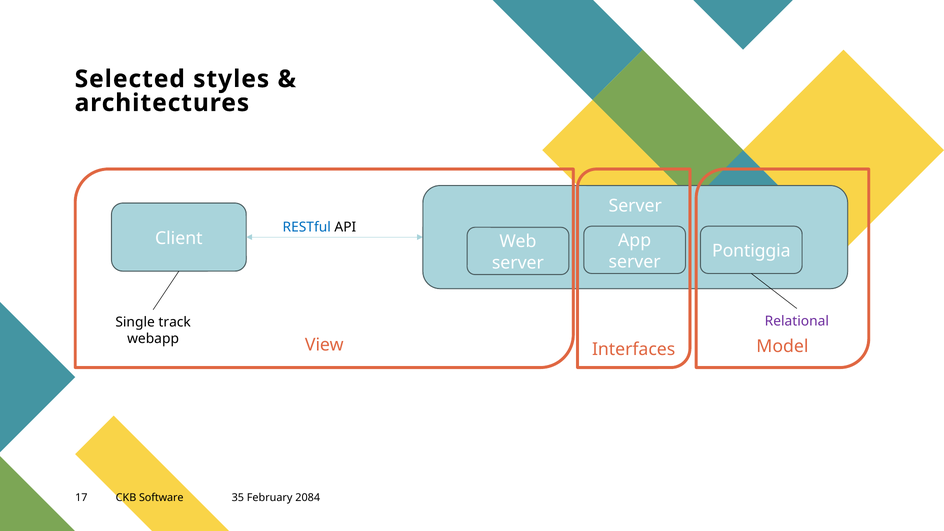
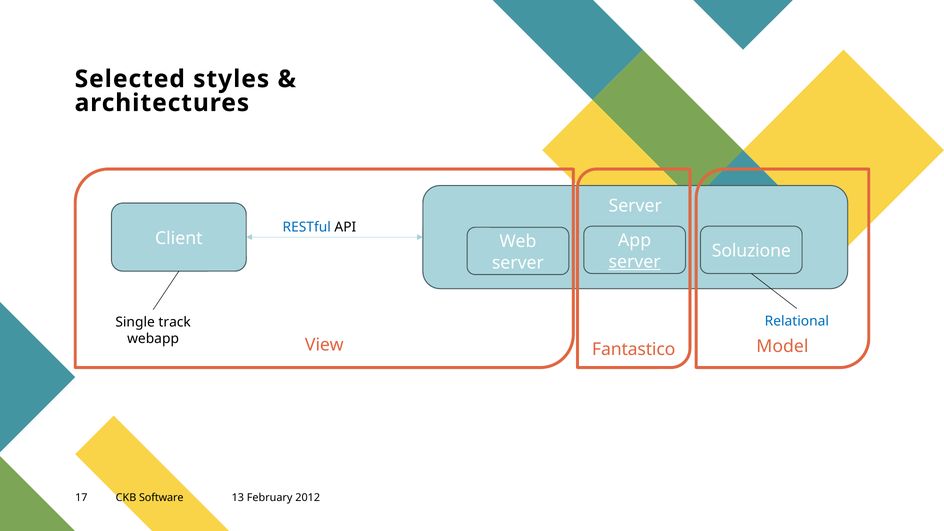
Pontiggia: Pontiggia -> Soluzione
server at (635, 262) underline: none -> present
Relational colour: purple -> blue
Interfaces: Interfaces -> Fantastico
35: 35 -> 13
2084: 2084 -> 2012
